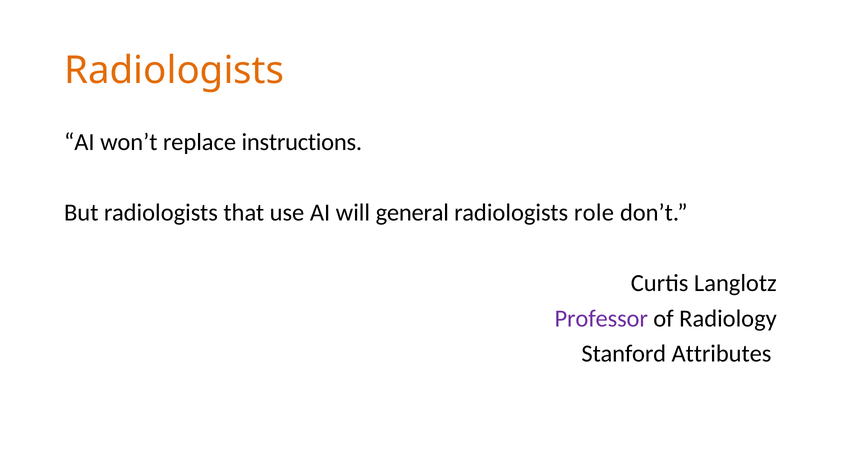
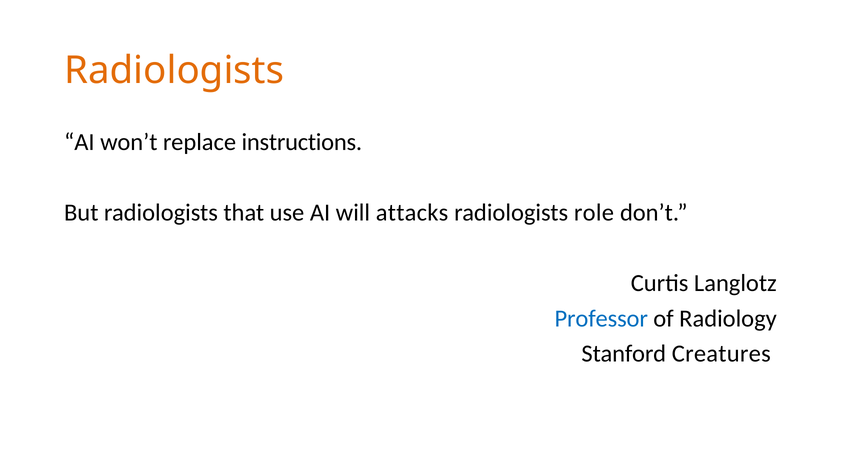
general: general -> attacks
Professor colour: purple -> blue
Attributes: Attributes -> Creatures
